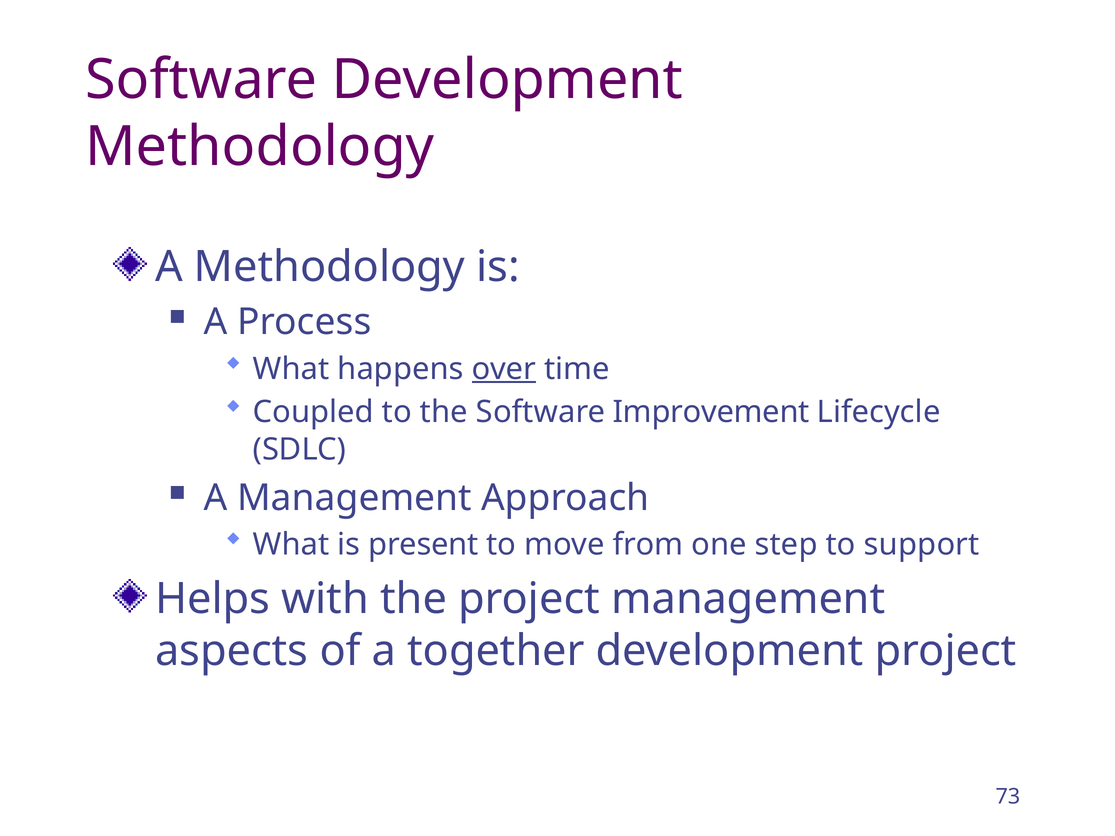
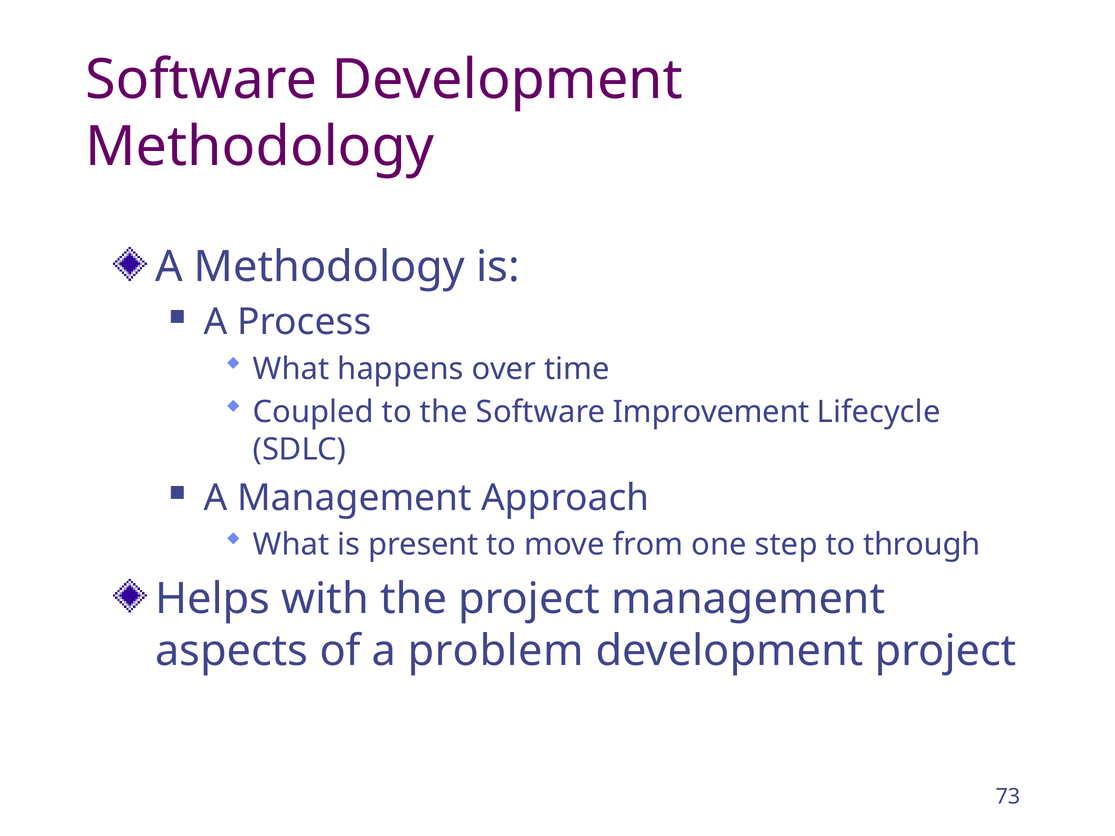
over underline: present -> none
support: support -> through
together: together -> problem
